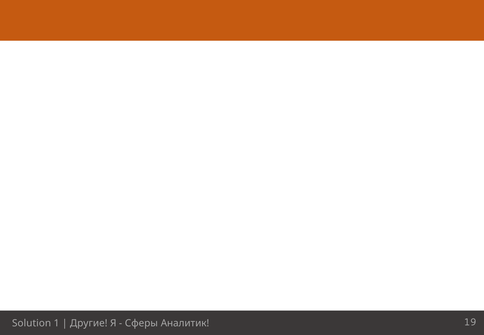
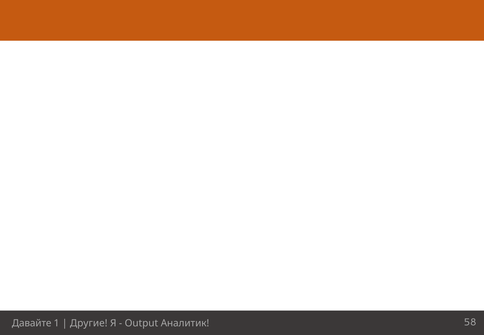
Solution: Solution -> Давайте
Сферы: Сферы -> Output
19: 19 -> 58
